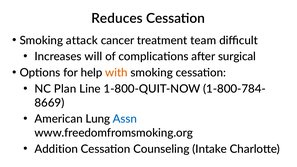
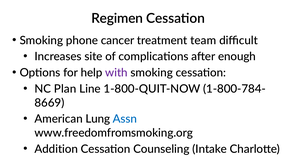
Reduces: Reduces -> Regimen
attack: attack -> phone
will: will -> site
surgical: surgical -> enough
with colour: orange -> purple
